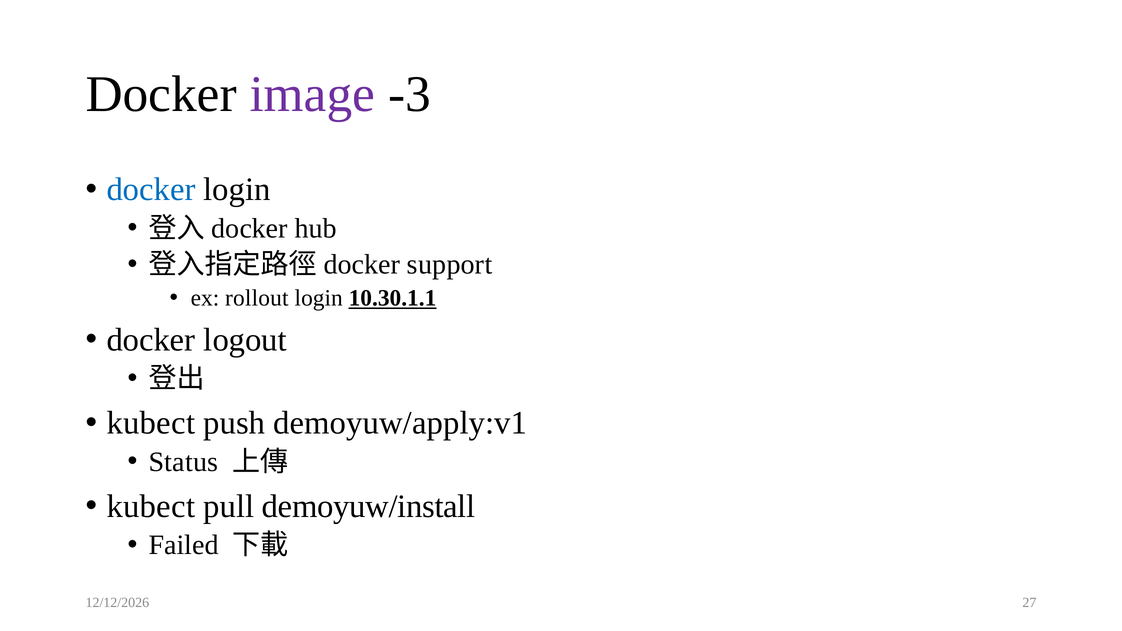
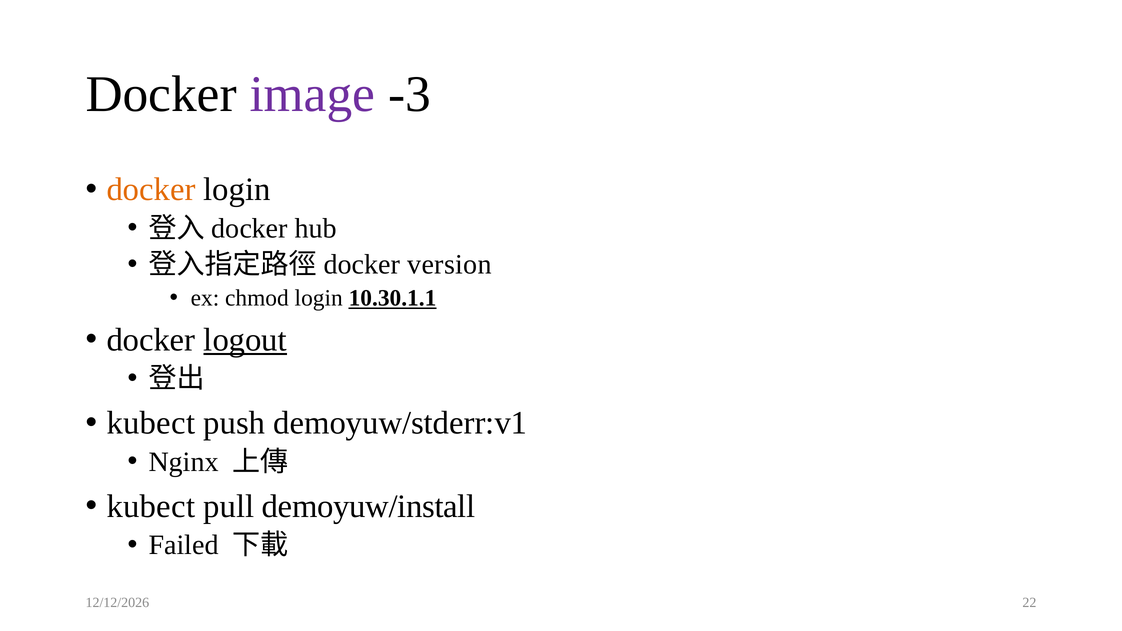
docker at (151, 190) colour: blue -> orange
support: support -> version
rollout: rollout -> chmod
logout underline: none -> present
demoyuw/apply:v1: demoyuw/apply:v1 -> demoyuw/stderr:v1
Status: Status -> Nginx
27: 27 -> 22
